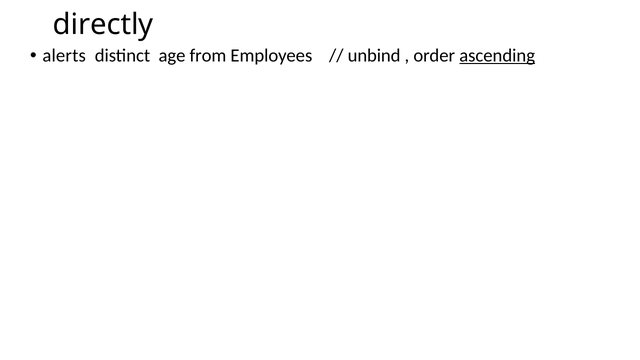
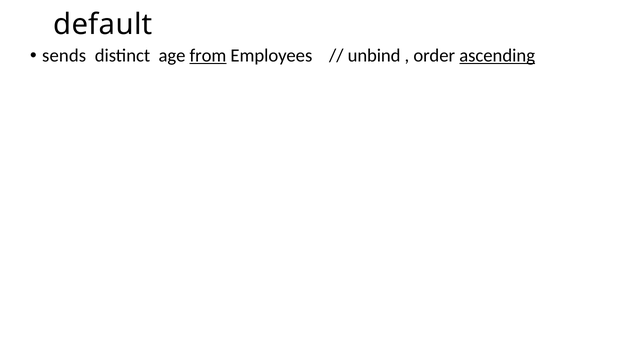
directly: directly -> default
alerts: alerts -> sends
from underline: none -> present
